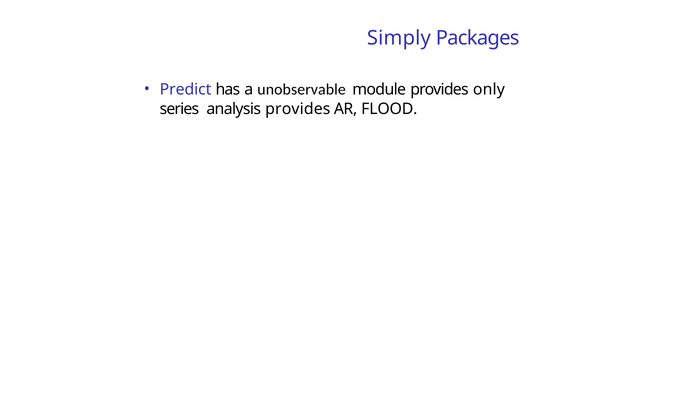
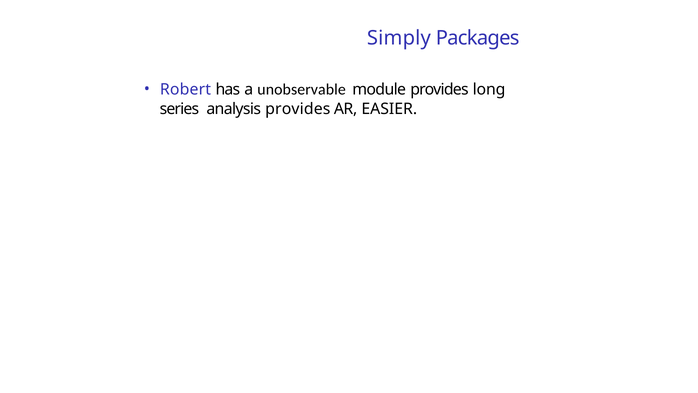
Predict: Predict -> Robert
only: only -> long
FLOOD: FLOOD -> EASIER
